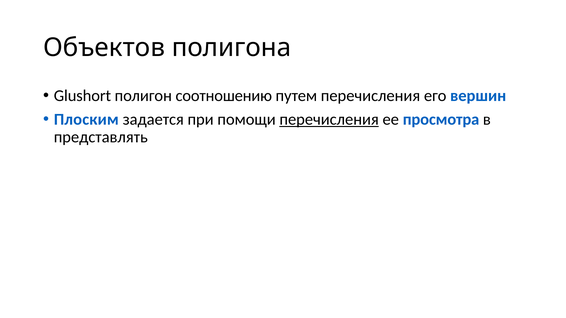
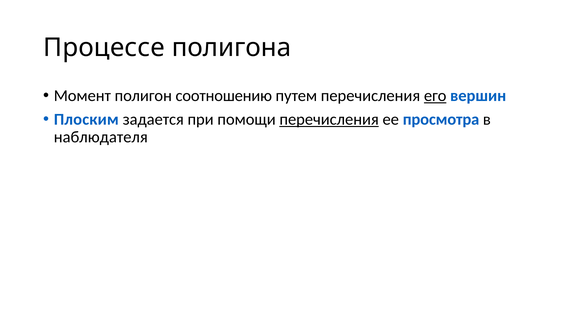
Объектов: Объектов -> Процессе
Glushort: Glushort -> Момент
его underline: none -> present
представлять: представлять -> наблюдателя
